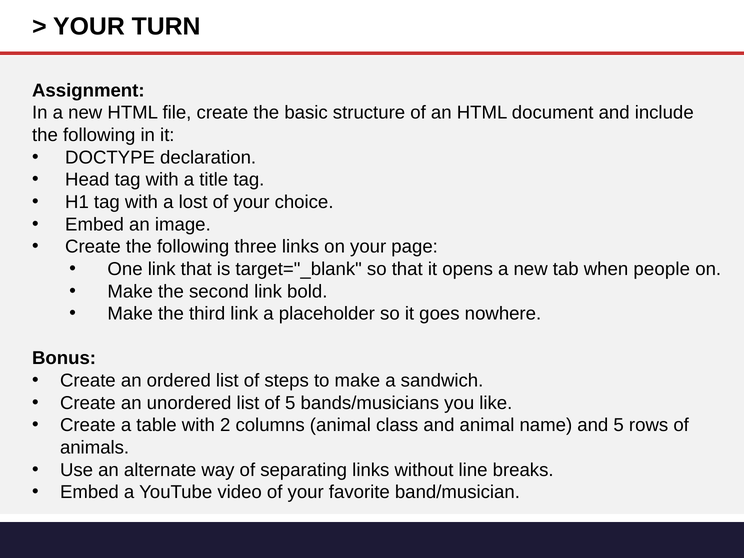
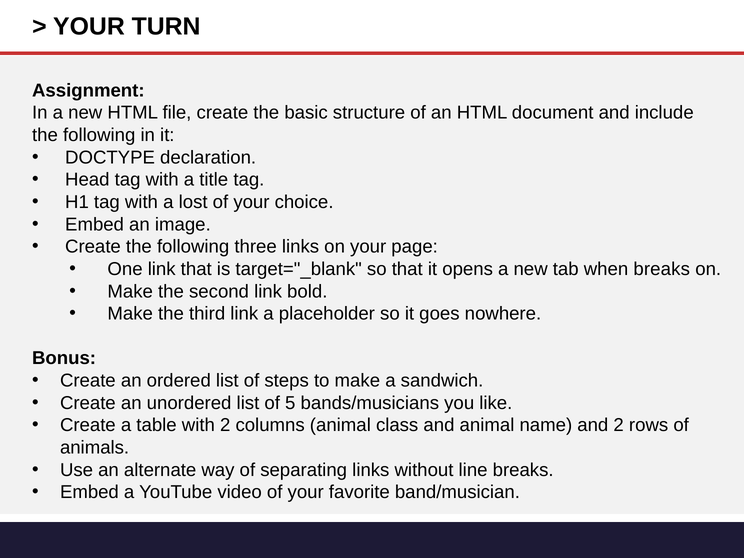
when people: people -> breaks
and 5: 5 -> 2
